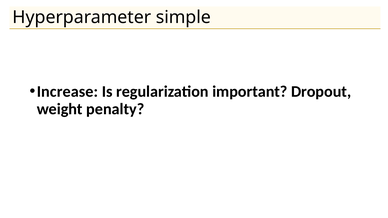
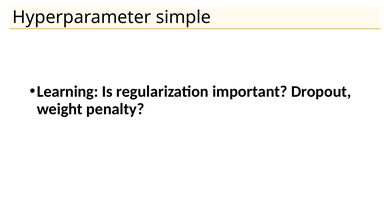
Increase: Increase -> Learning
